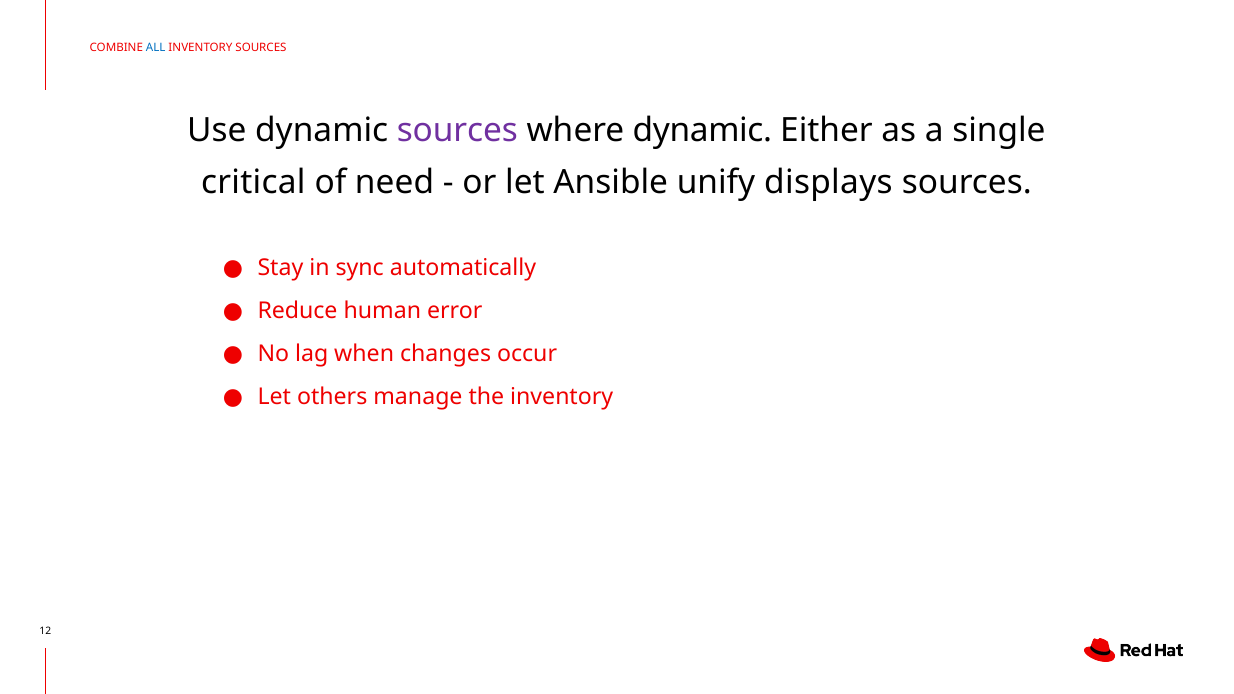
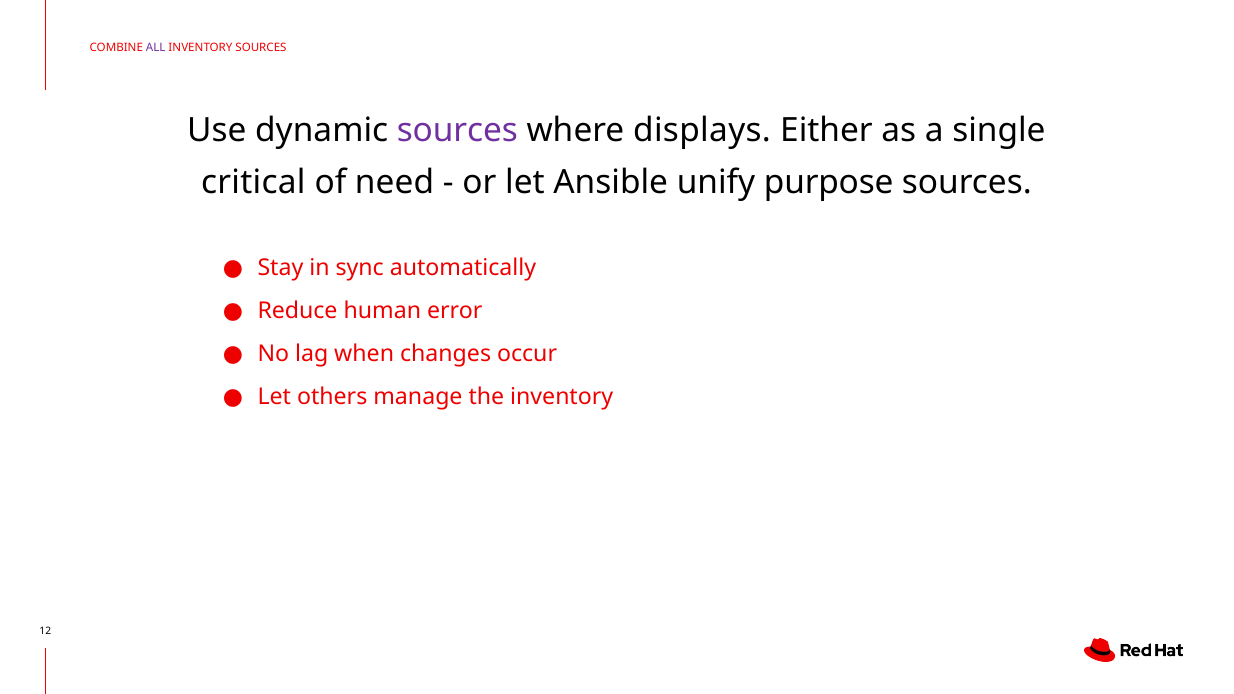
ALL colour: blue -> purple
where dynamic: dynamic -> displays
displays: displays -> purpose
